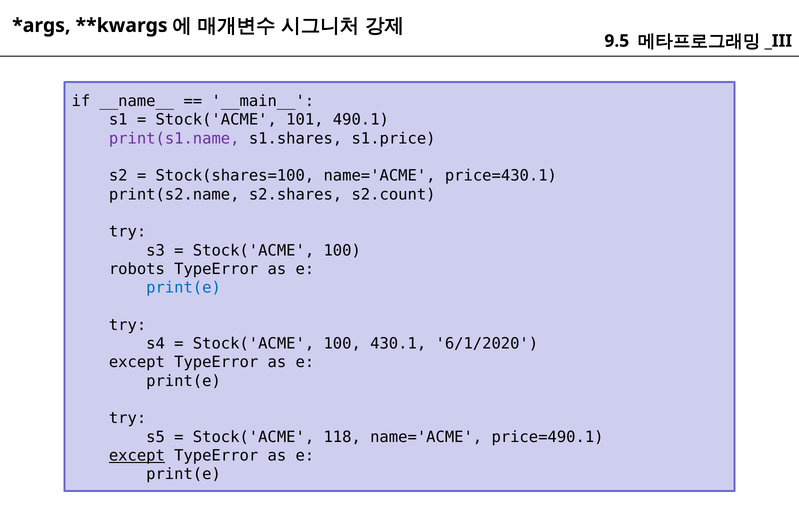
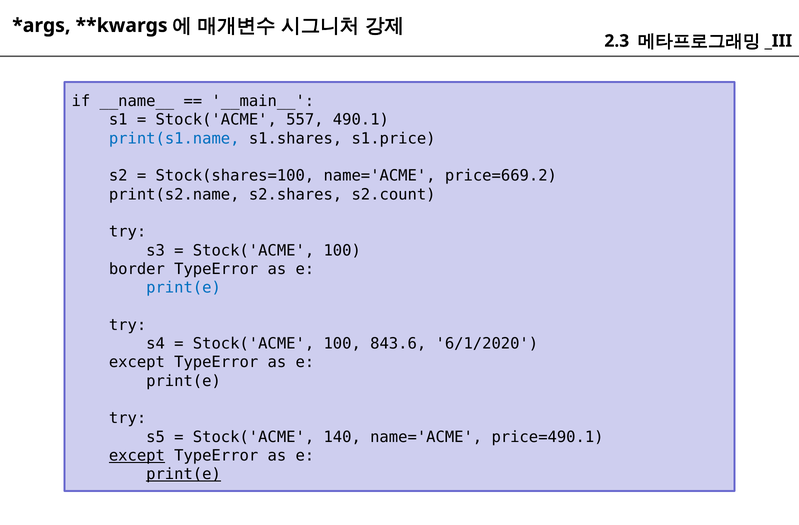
9.5: 9.5 -> 2.3
101: 101 -> 557
print(s1.name colour: purple -> blue
price=430.1: price=430.1 -> price=669.2
robots: robots -> border
430.1: 430.1 -> 843.6
118: 118 -> 140
print(e at (184, 474) underline: none -> present
